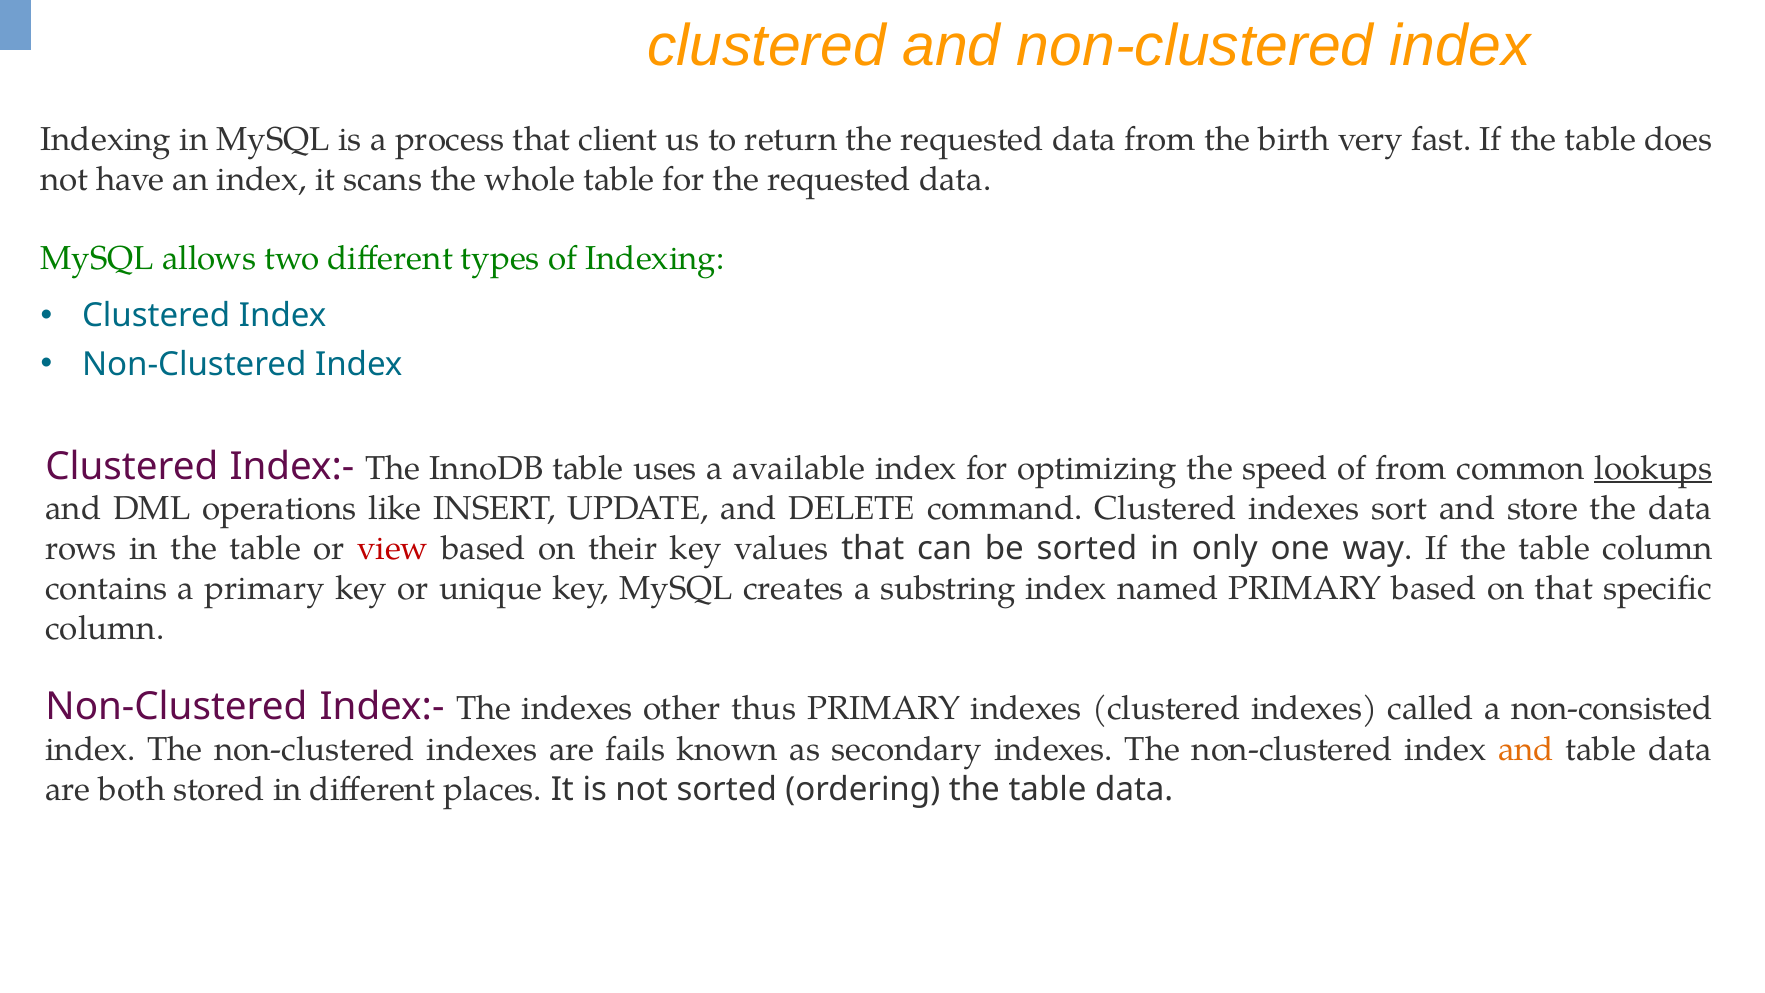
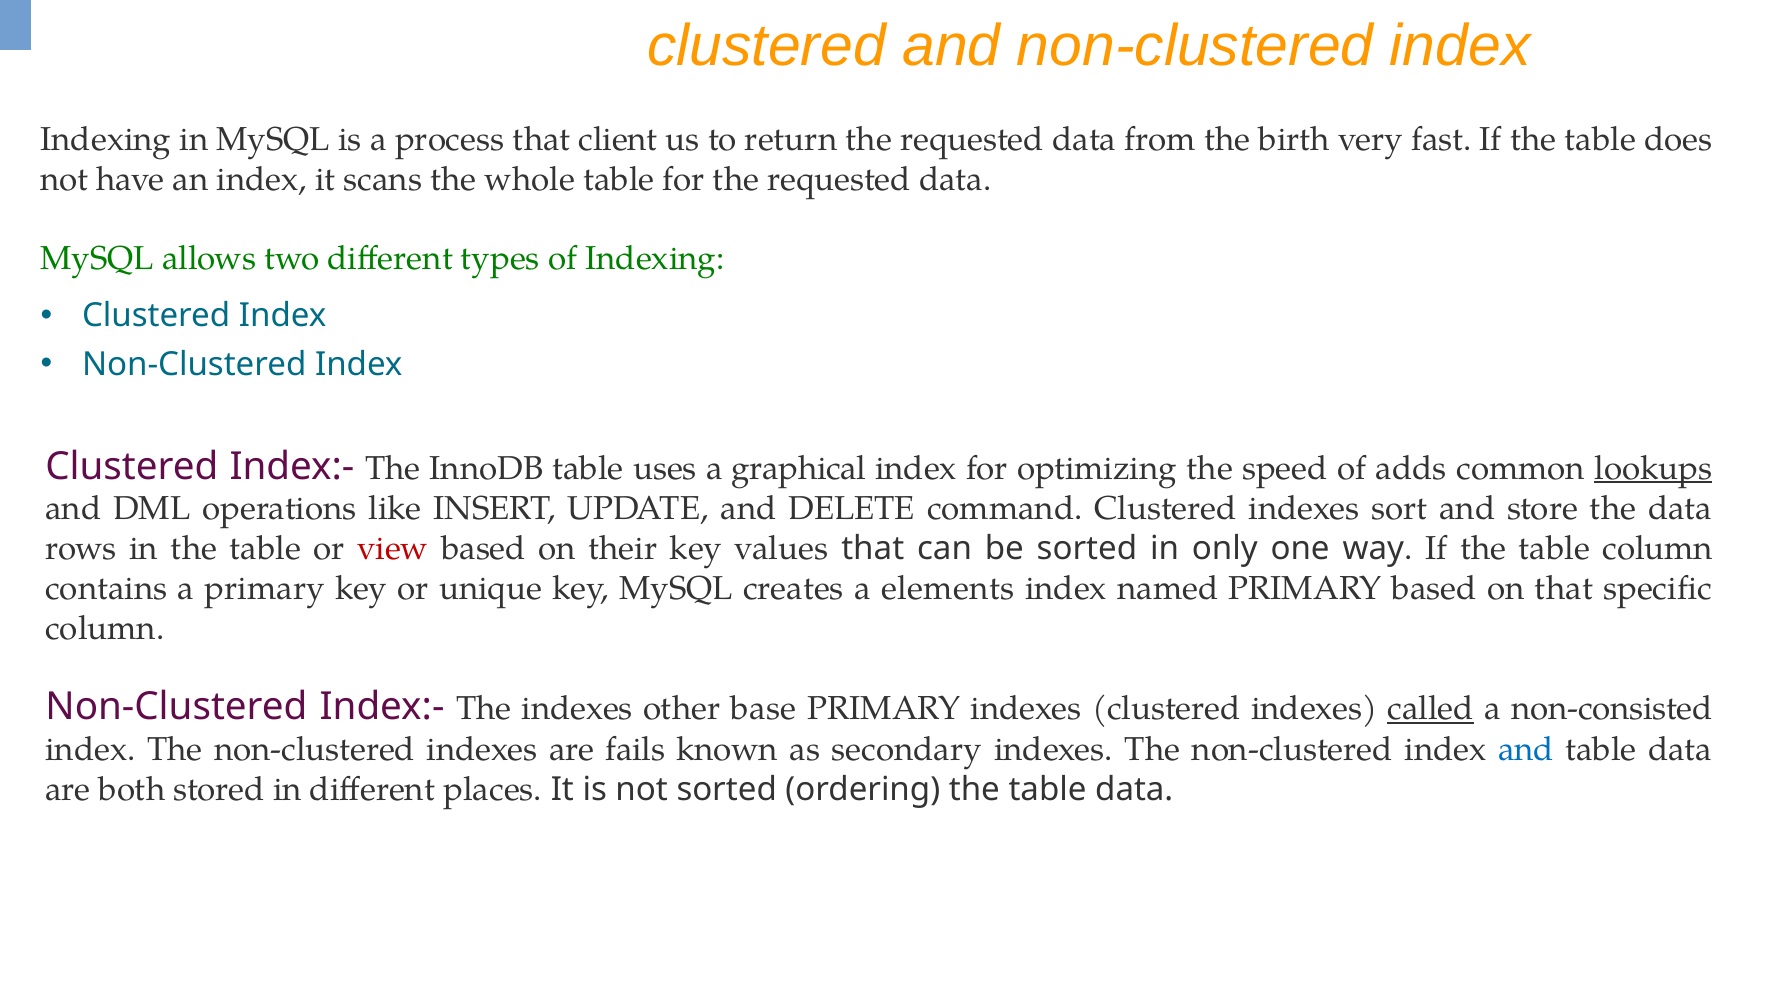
available: available -> graphical
of from: from -> adds
substring: substring -> elements
thus: thus -> base
called underline: none -> present
and at (1526, 749) colour: orange -> blue
